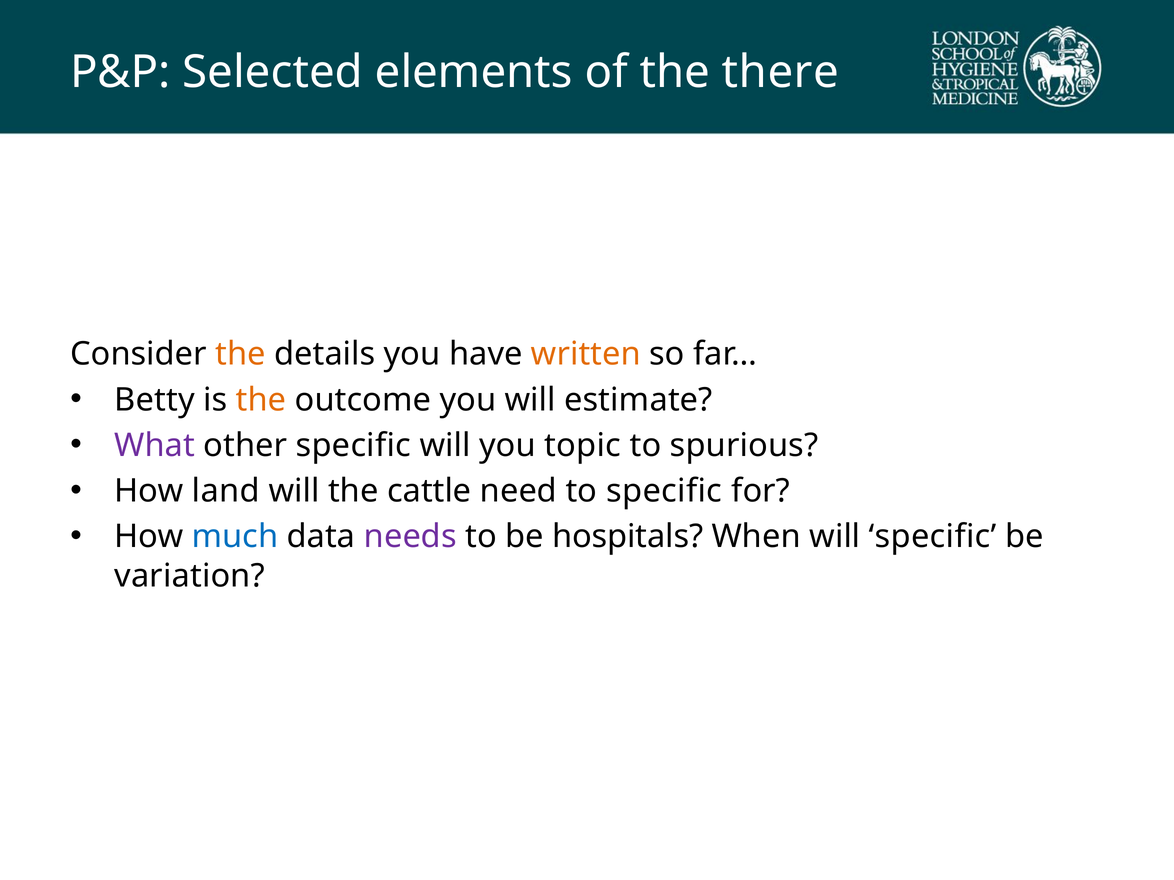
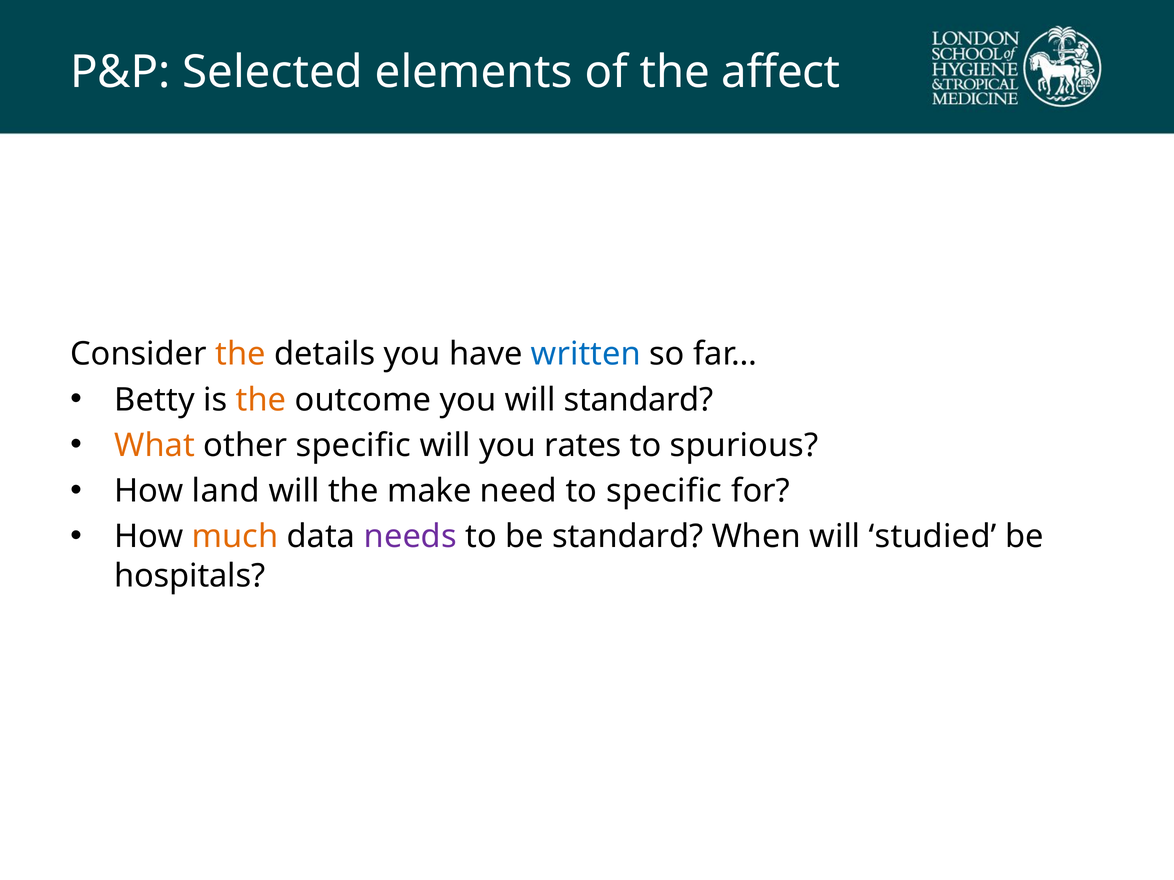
there: there -> affect
written colour: orange -> blue
will estimate: estimate -> standard
What colour: purple -> orange
topic: topic -> rates
cattle: cattle -> make
much colour: blue -> orange
be hospitals: hospitals -> standard
will specific: specific -> studied
variation: variation -> hospitals
